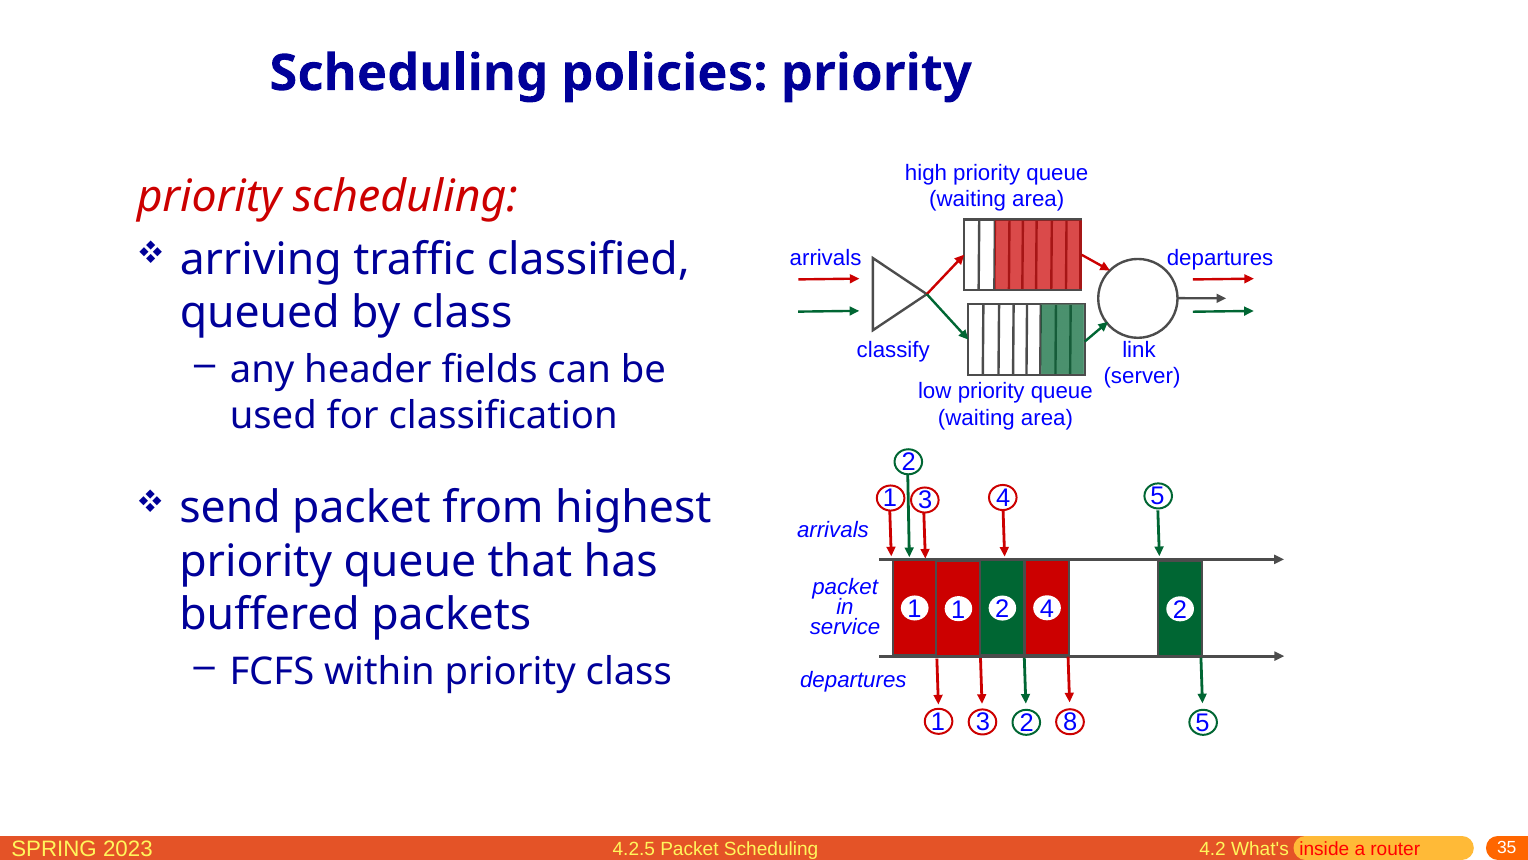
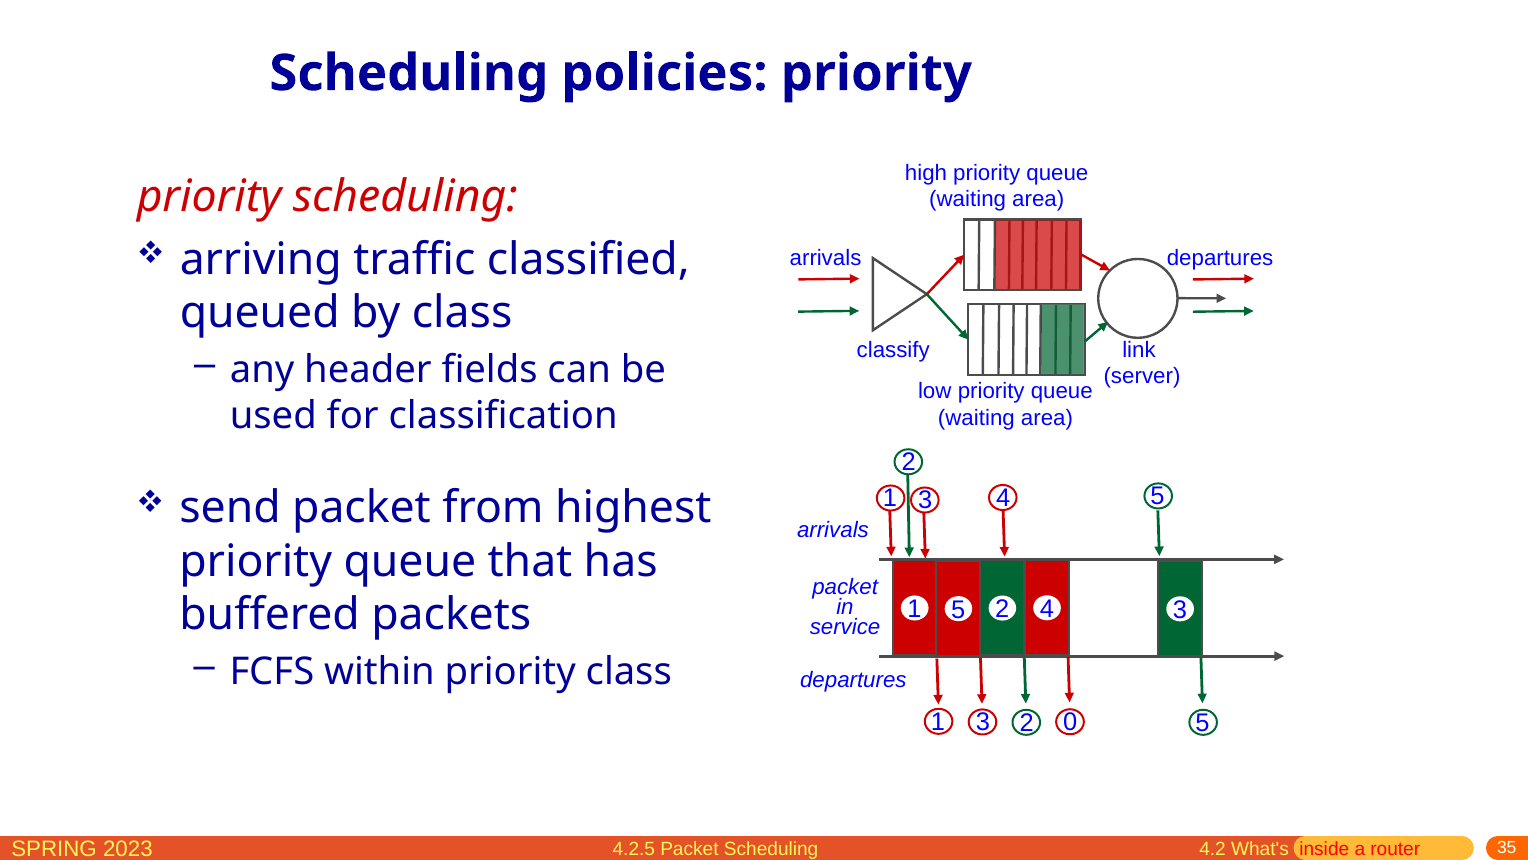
1 at (958, 609): 1 -> 5
4 2: 2 -> 3
8: 8 -> 0
